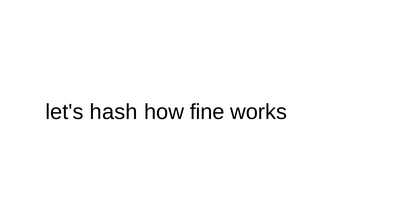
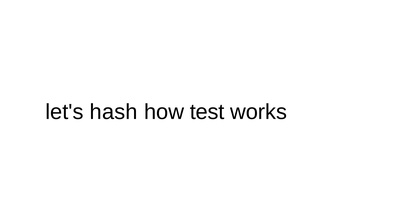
fine: fine -> test
